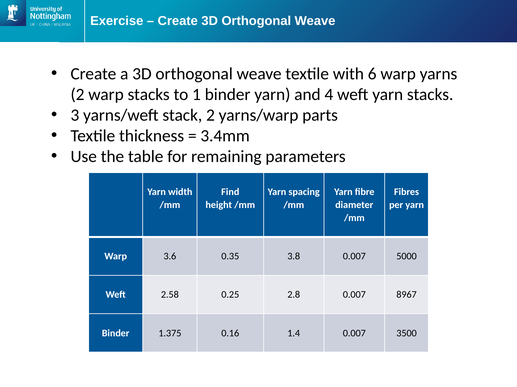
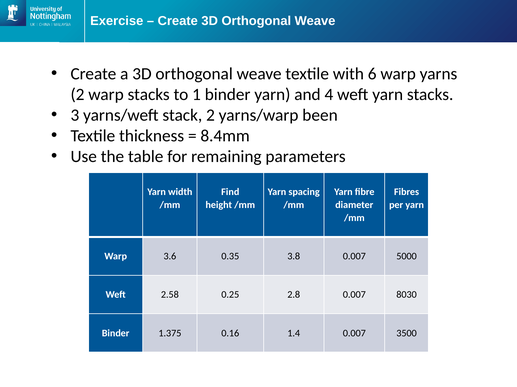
parts: parts -> been
3.4mm: 3.4mm -> 8.4mm
8967: 8967 -> 8030
